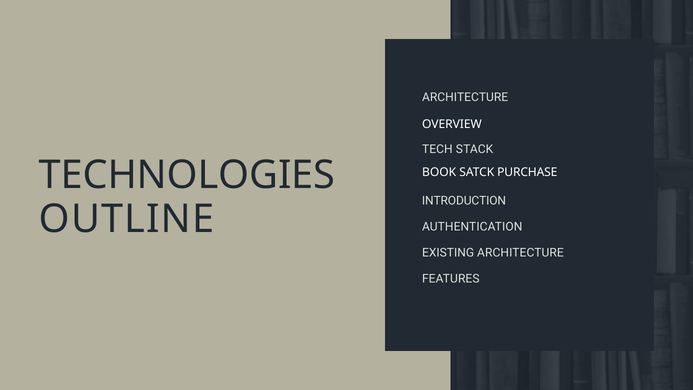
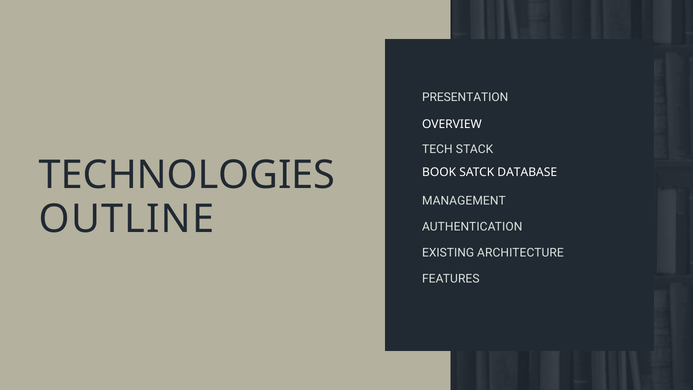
ARCHITECTURE at (465, 97): ARCHITECTURE -> PRESENTATION
PURCHASE: PURCHASE -> DATABASE
INTRODUCTION: INTRODUCTION -> MANAGEMENT
